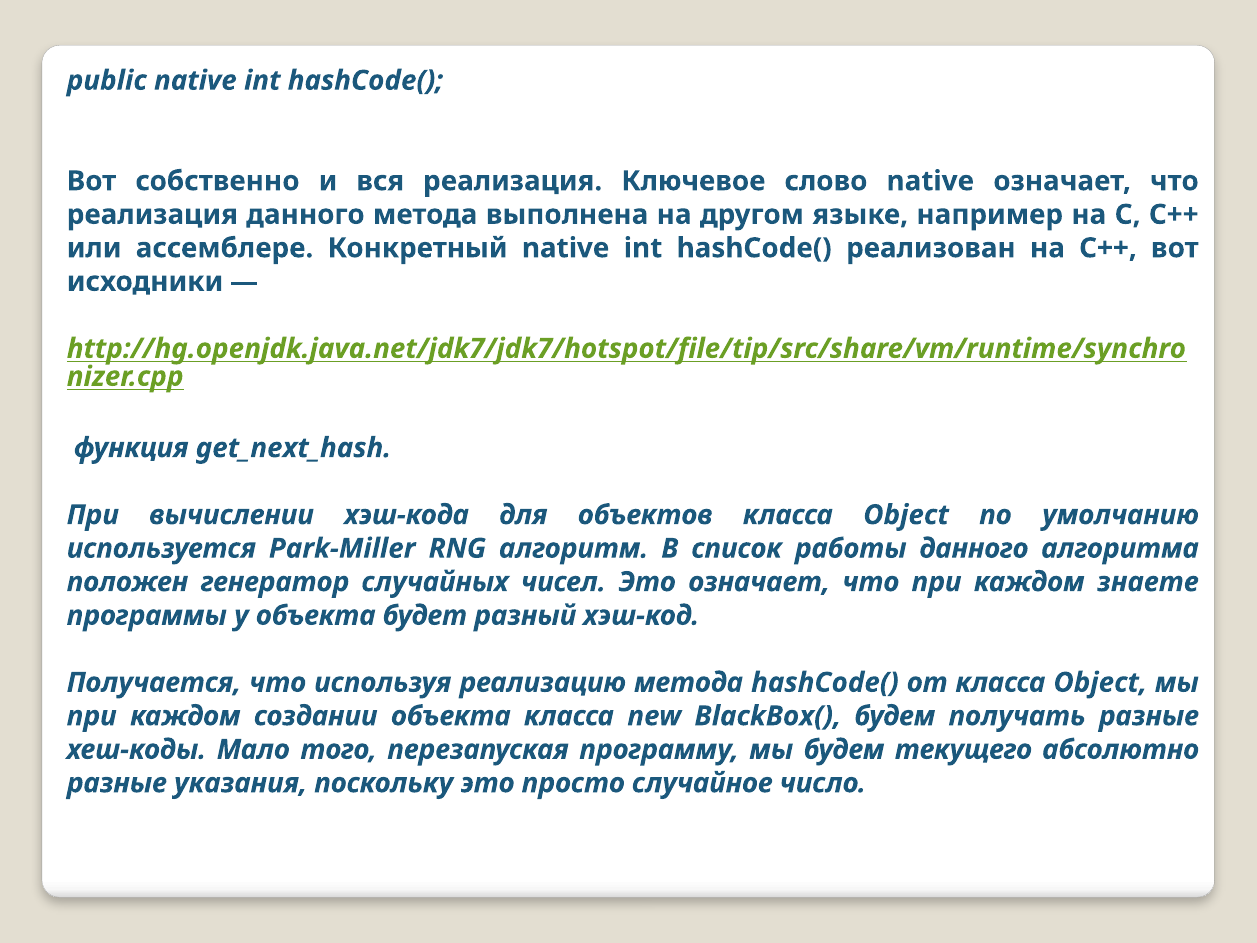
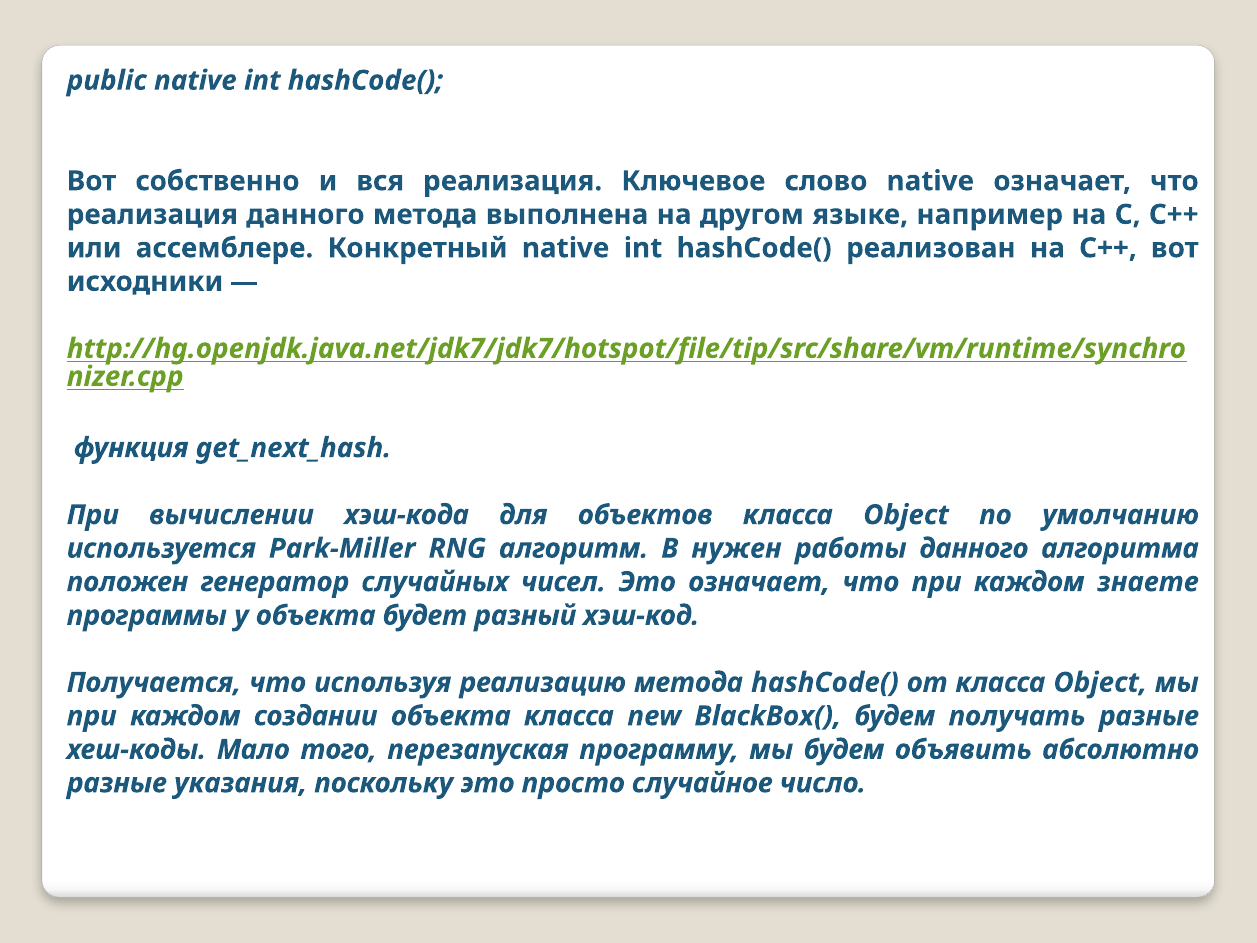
список: список -> нужен
текущего: текущего -> объявить
